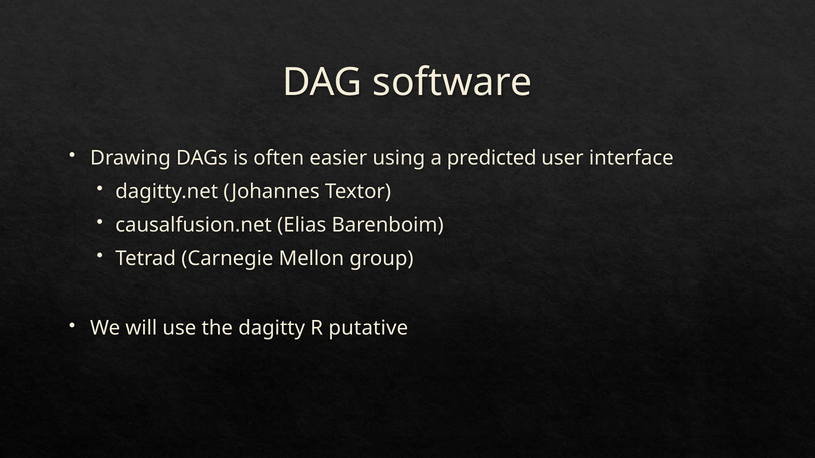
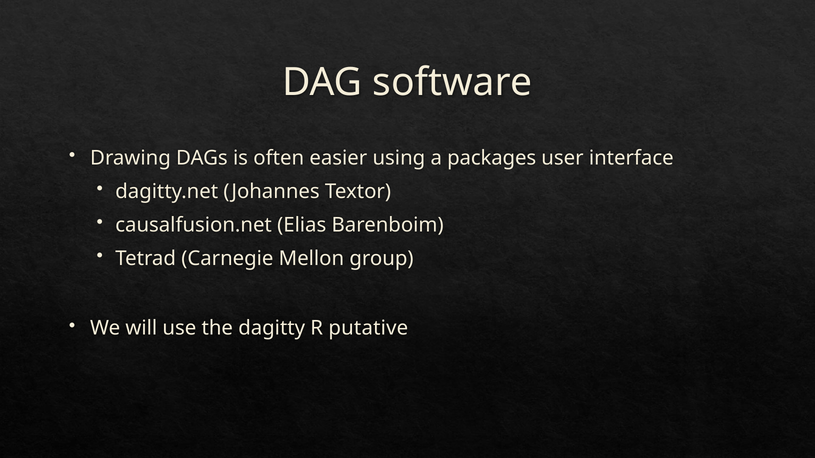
predicted: predicted -> packages
